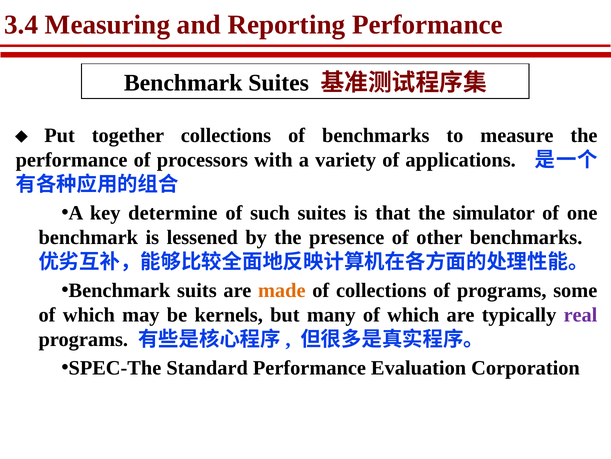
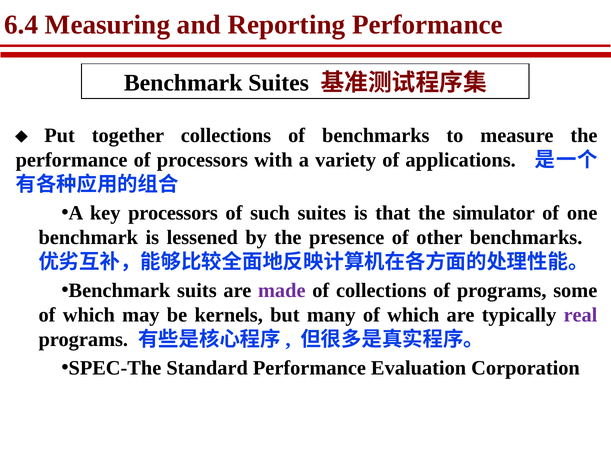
3.4: 3.4 -> 6.4
key determine: determine -> processors
made colour: orange -> purple
